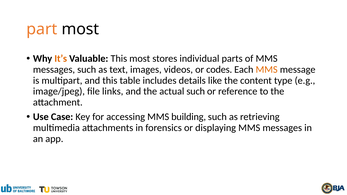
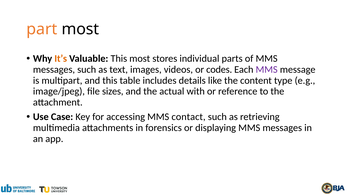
MMS at (267, 70) colour: orange -> purple
links: links -> sizes
actual such: such -> with
building: building -> contact
